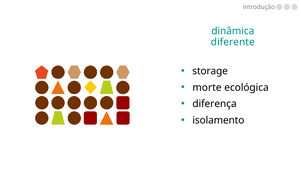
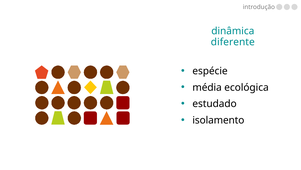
storage: storage -> espécie
morte: morte -> média
diferença: diferença -> estudado
